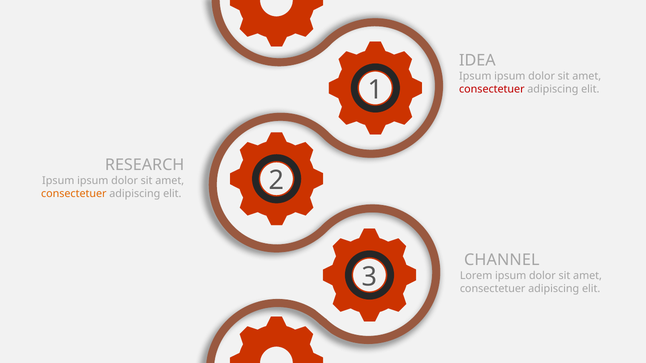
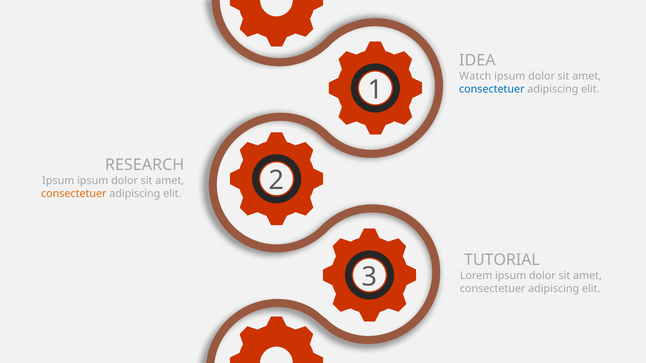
Ipsum at (475, 76): Ipsum -> Watch
consectetuer at (492, 89) colour: red -> blue
CHANNEL: CHANNEL -> TUTORIAL
